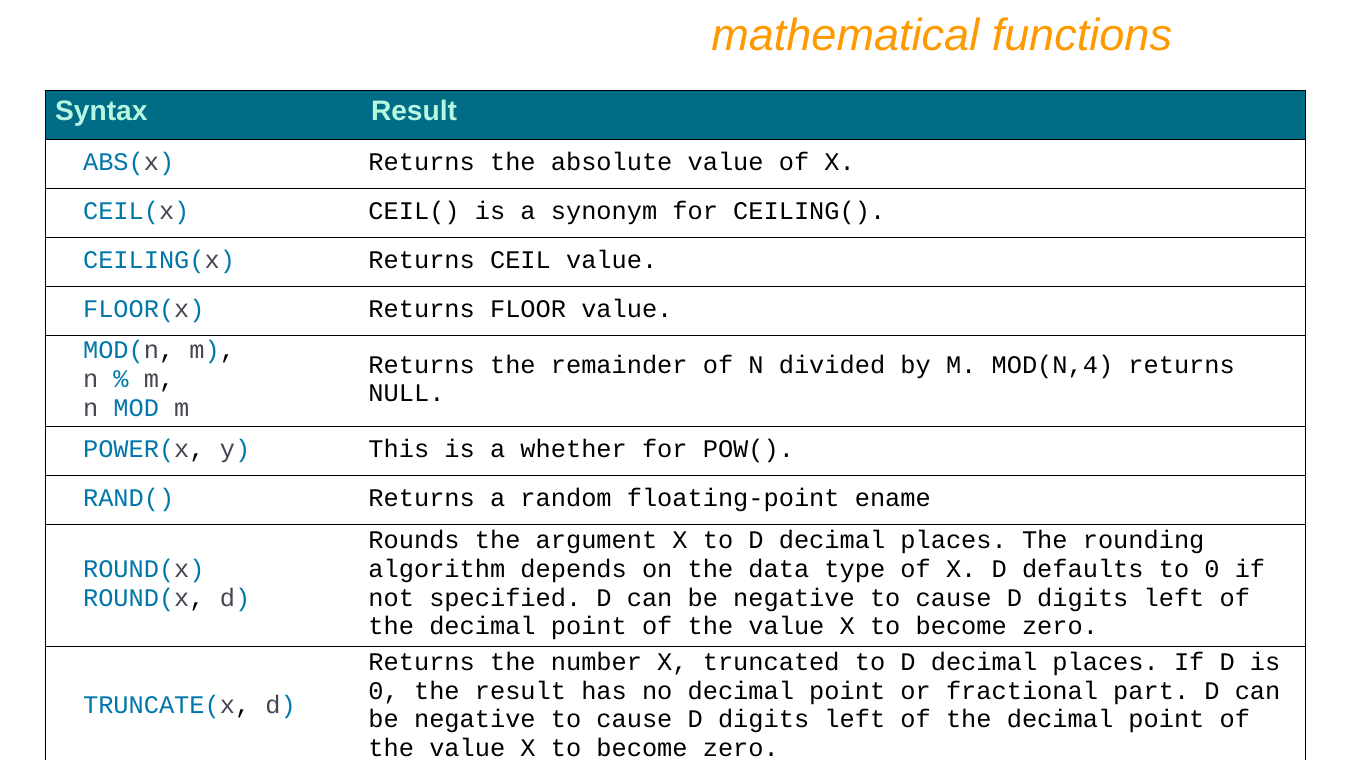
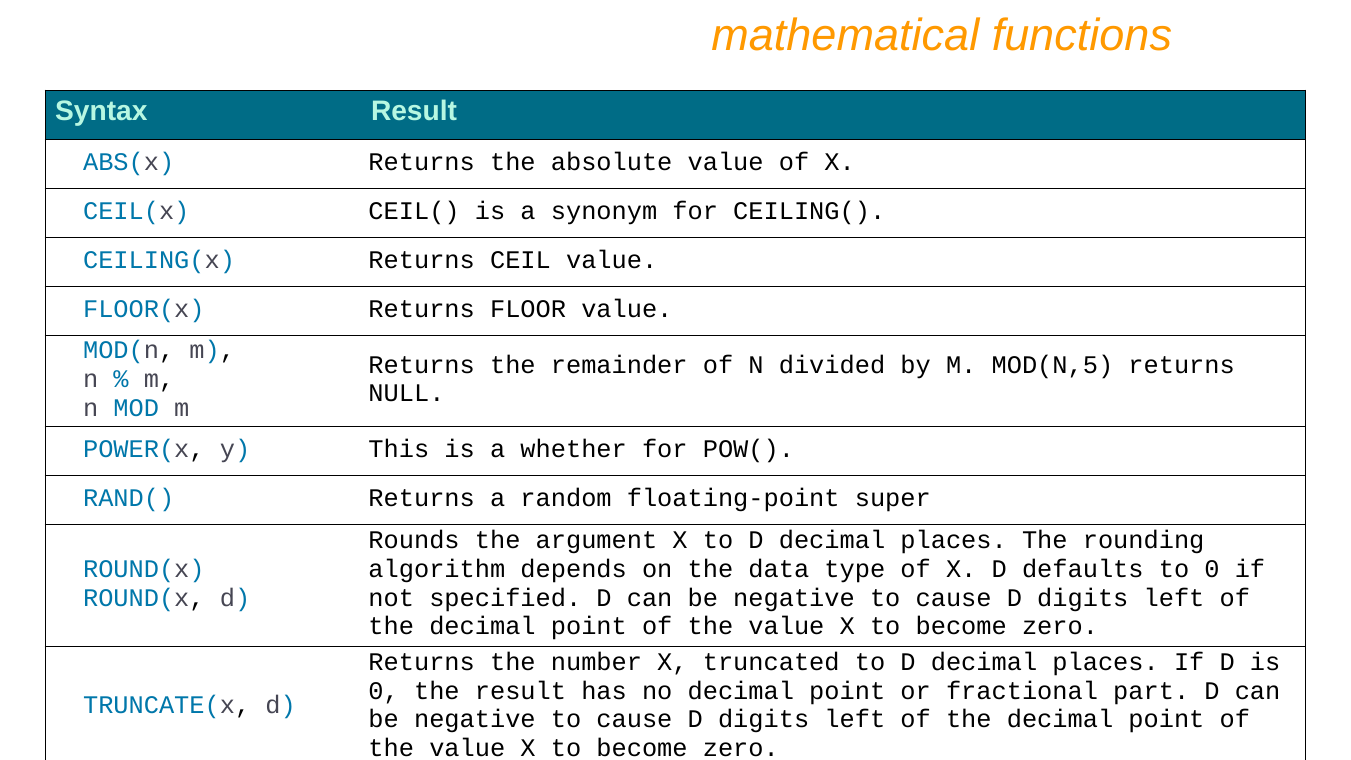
MOD(N,4: MOD(N,4 -> MOD(N,5
ename: ename -> super
